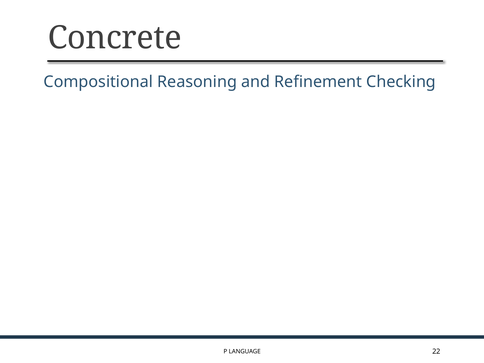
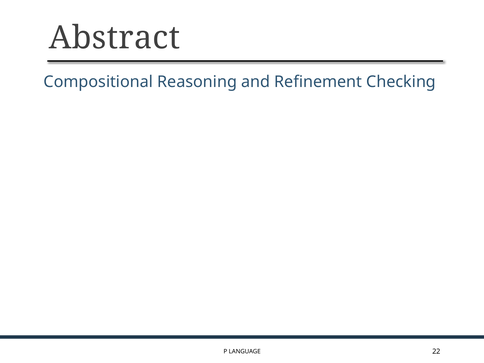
Concrete: Concrete -> Abstract
